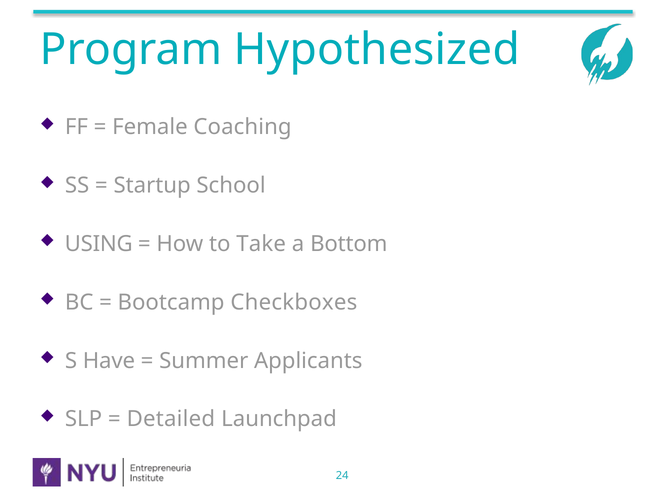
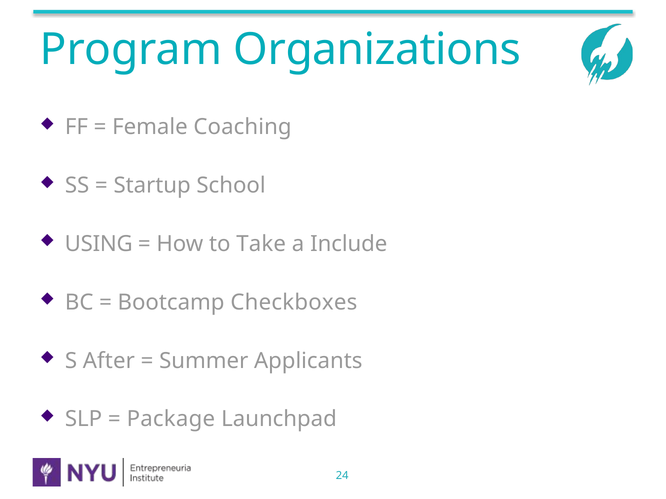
Hypothesized: Hypothesized -> Organizations
Bottom: Bottom -> Include
Have: Have -> After
Detailed: Detailed -> Package
